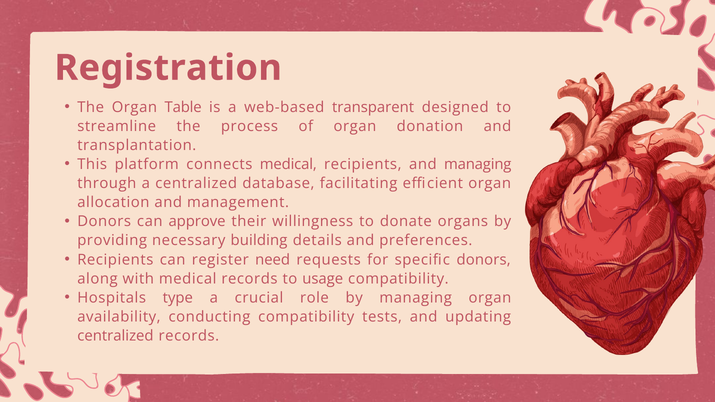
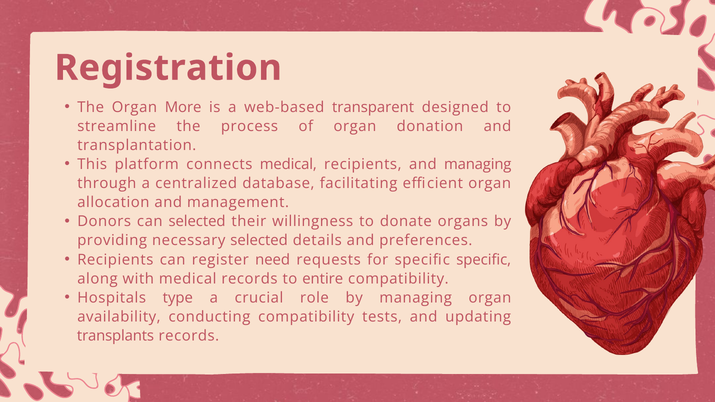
Table: Table -> More
can approve: approve -> selected
necessary building: building -> selected
specific donors: donors -> specific
usage: usage -> entire
centralized at (115, 336): centralized -> transplants
